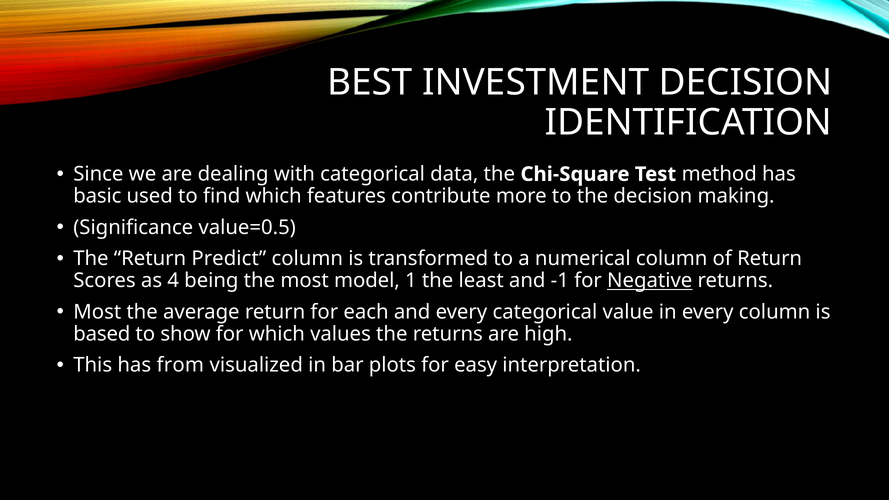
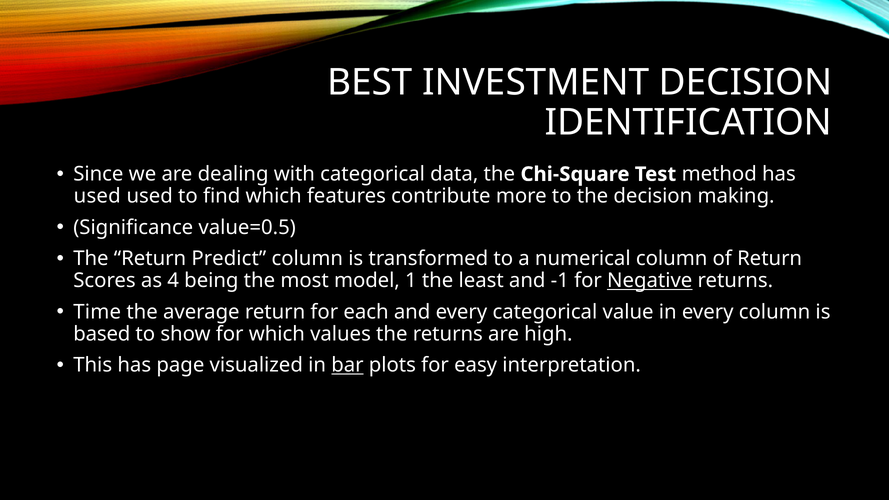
basic at (97, 196): basic -> used
Most at (97, 312): Most -> Time
from: from -> page
bar underline: none -> present
